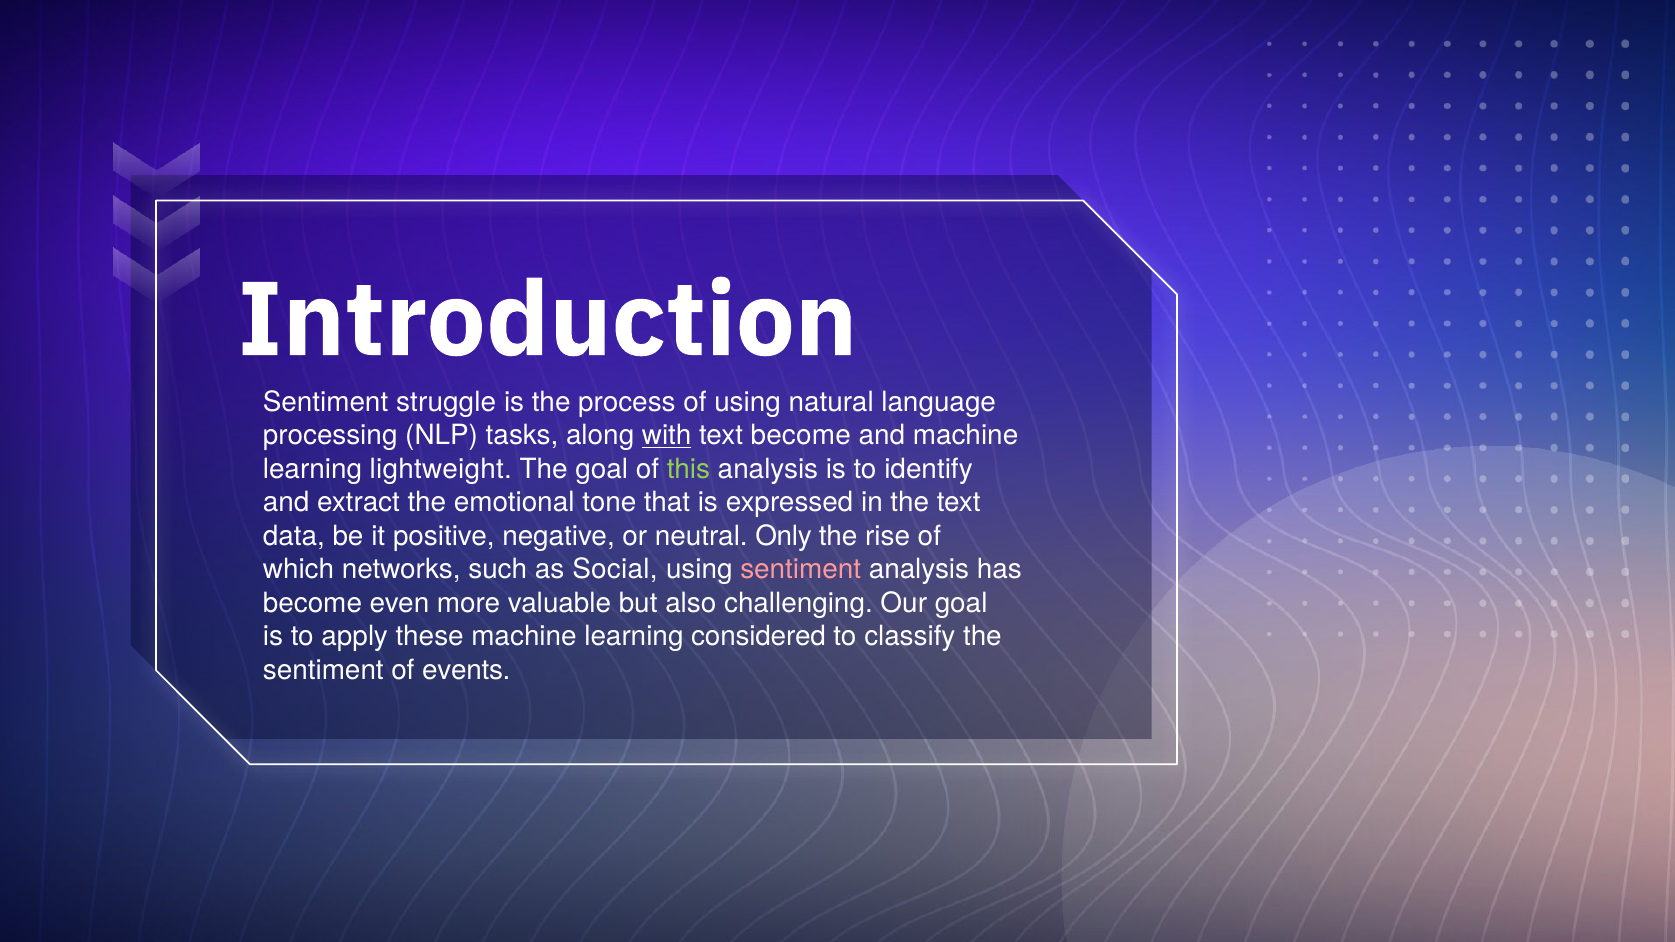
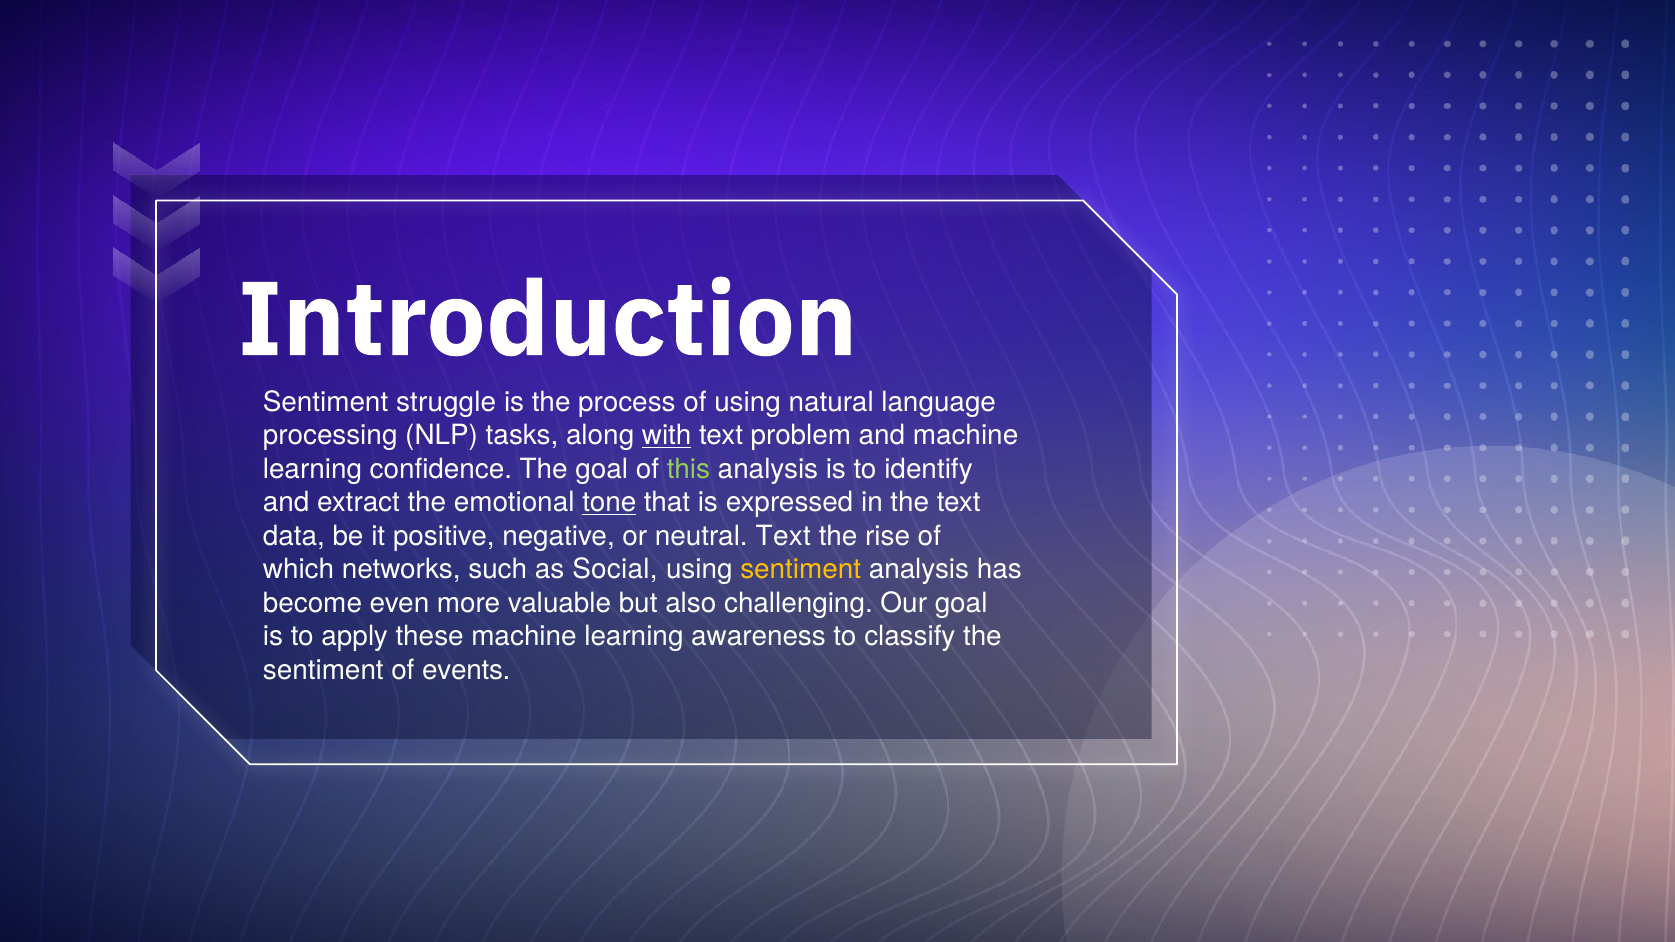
text become: become -> problem
lightweight: lightweight -> confidence
tone underline: none -> present
neutral Only: Only -> Text
sentiment at (801, 570) colour: pink -> yellow
considered: considered -> awareness
